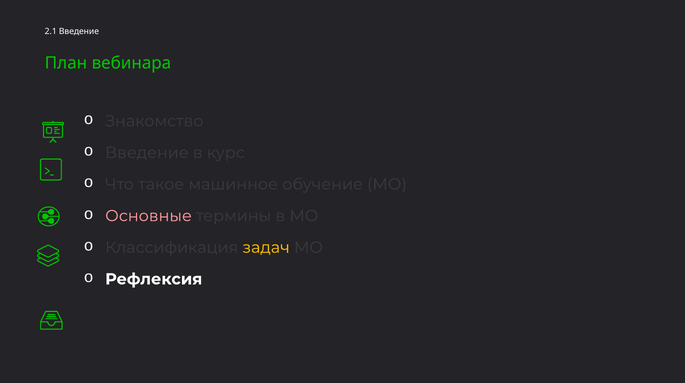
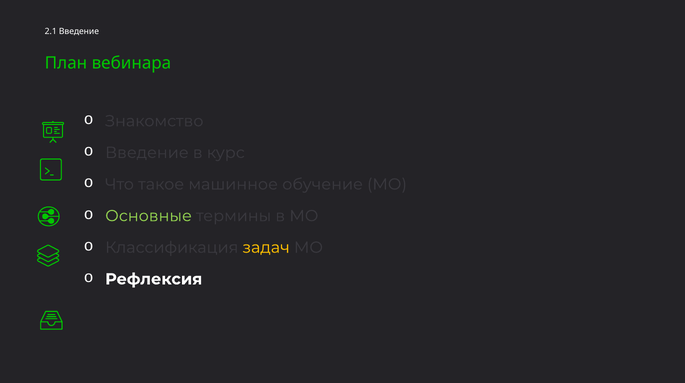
Основные colour: pink -> light green
